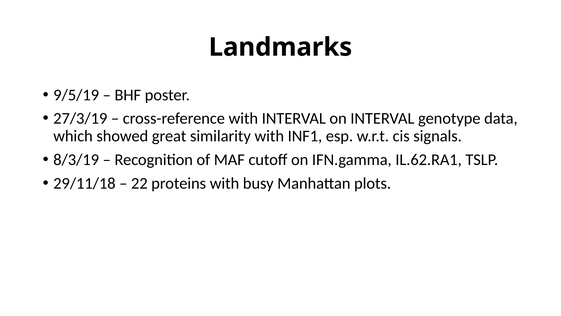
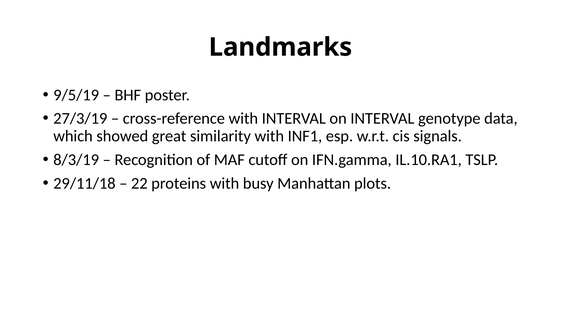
IL.62.RA1: IL.62.RA1 -> IL.10.RA1
